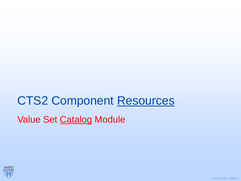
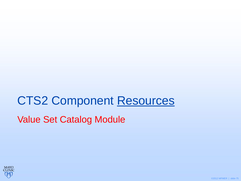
Catalog underline: present -> none
